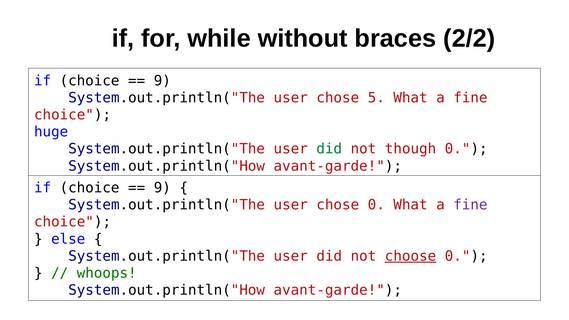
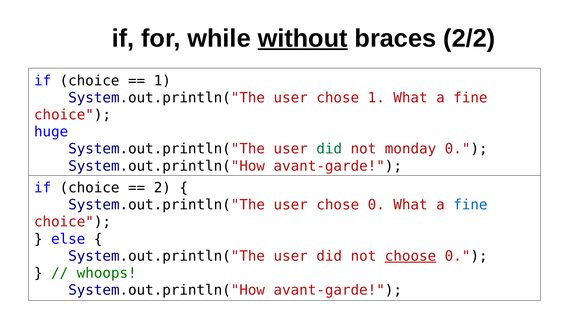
without underline: none -> present
9 at (162, 81): 9 -> 1
chose 5: 5 -> 1
though: though -> monday
9 at (162, 188): 9 -> 2
fine at (470, 205) colour: purple -> blue
